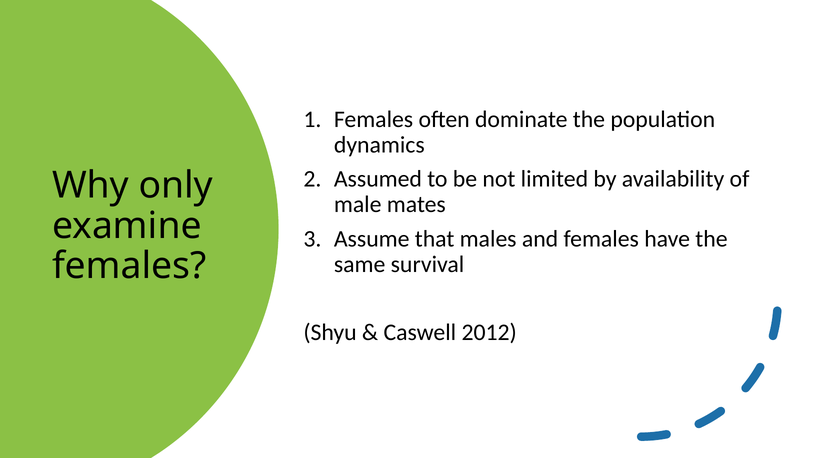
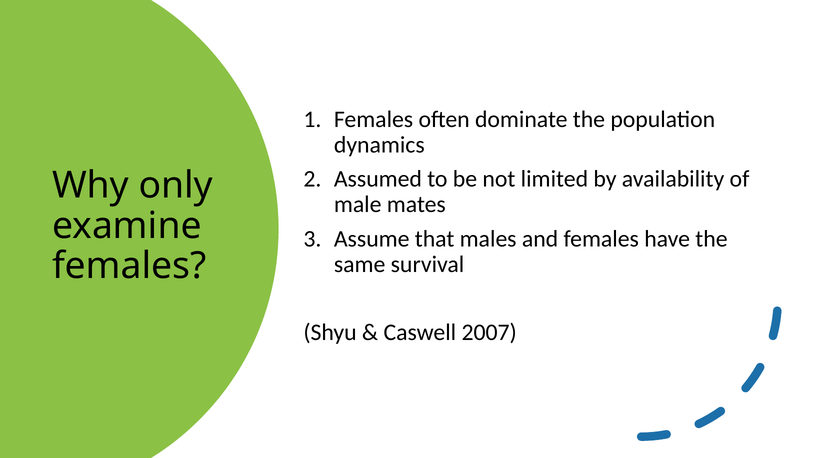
2012: 2012 -> 2007
